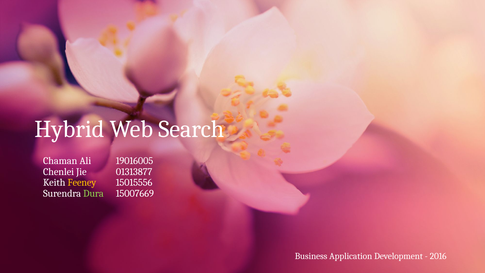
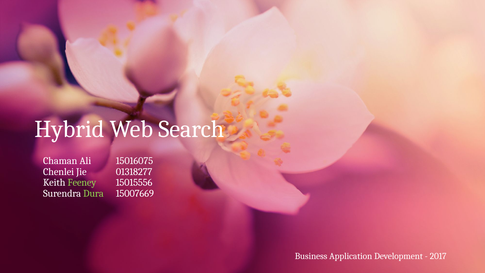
19016005: 19016005 -> 15016075
01313877: 01313877 -> 01318277
Feeney colour: yellow -> light green
2016: 2016 -> 2017
